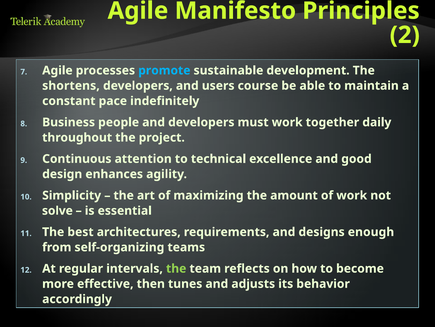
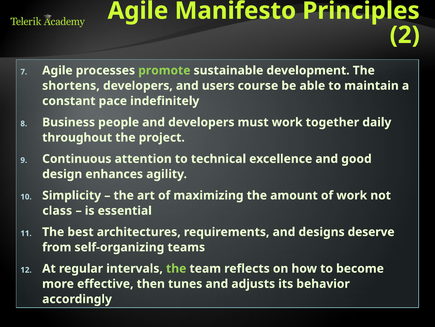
promote colour: light blue -> light green
solve: solve -> class
enough: enough -> deserve
